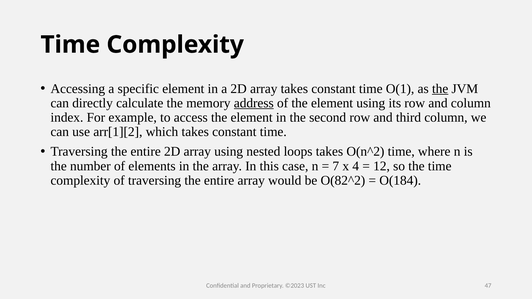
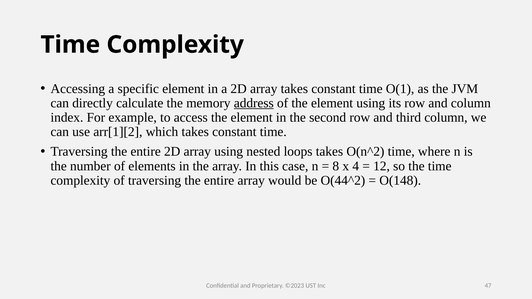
the at (440, 89) underline: present -> none
7: 7 -> 8
O(82^2: O(82^2 -> O(44^2
O(184: O(184 -> O(148
